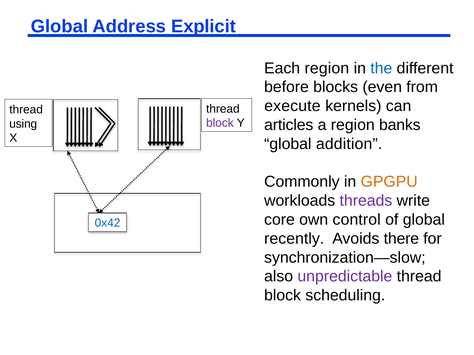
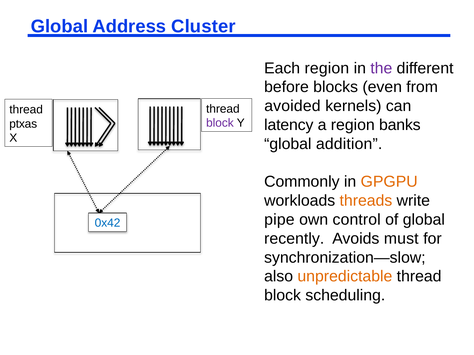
Explicit: Explicit -> Cluster
the colour: blue -> purple
execute: execute -> avoided
articles: articles -> latency
using: using -> ptxas
threads colour: purple -> orange
core: core -> pipe
there: there -> must
unpredictable colour: purple -> orange
